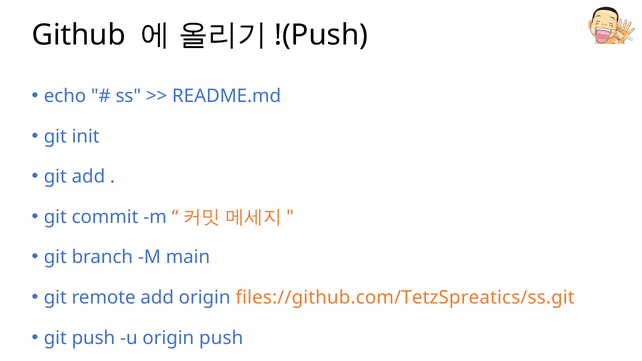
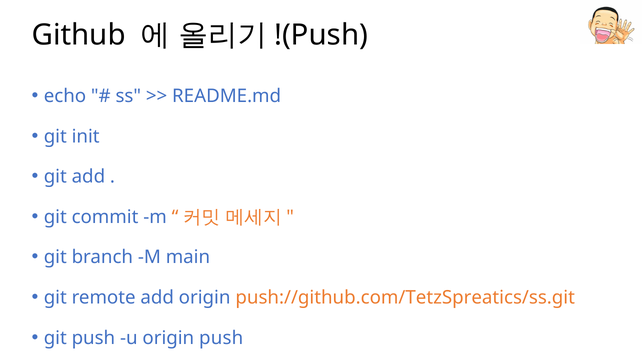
files://github.com/TetzSpreatics/ss.git: files://github.com/TetzSpreatics/ss.git -> push://github.com/TetzSpreatics/ss.git
